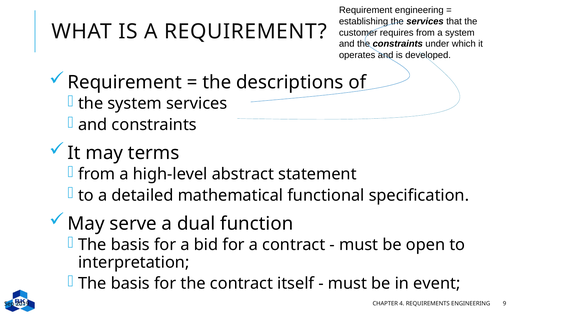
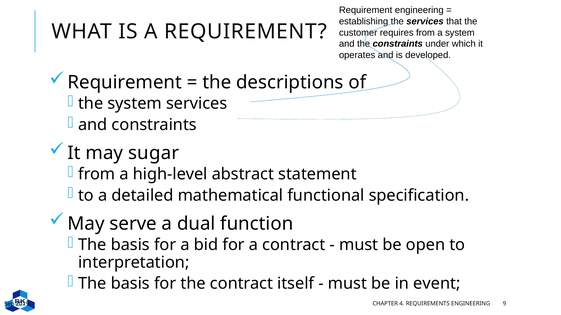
terms: terms -> sugar
